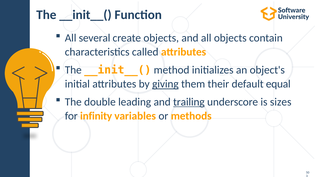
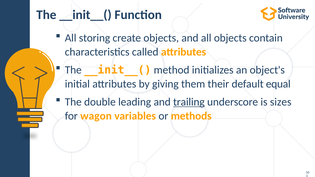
several: several -> storing
giving underline: present -> none
infinity: infinity -> wagon
